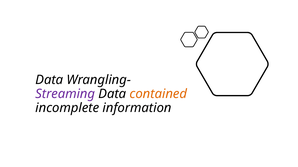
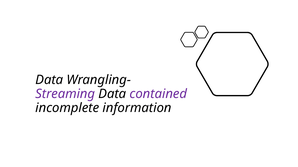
contained colour: orange -> purple
